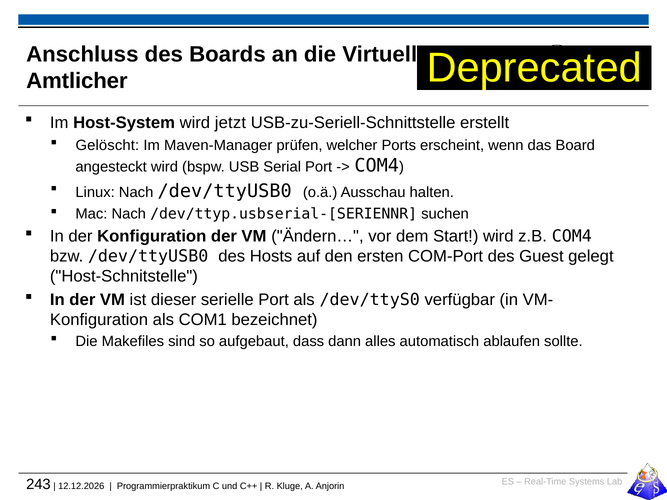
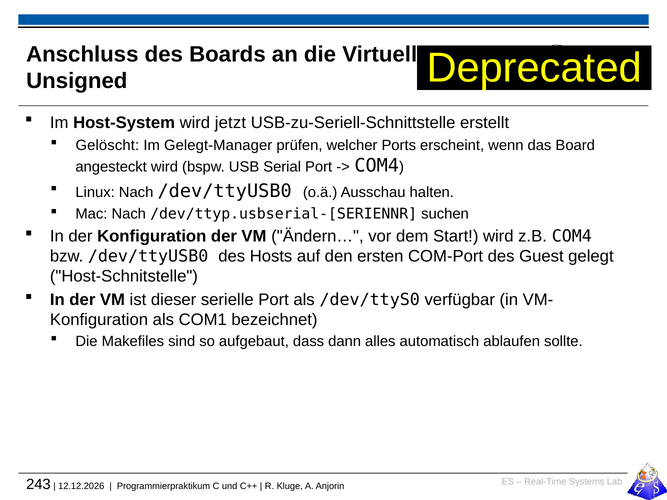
Amtlicher: Amtlicher -> Unsigned
Maven-Manager: Maven-Manager -> Gelegt-Manager
